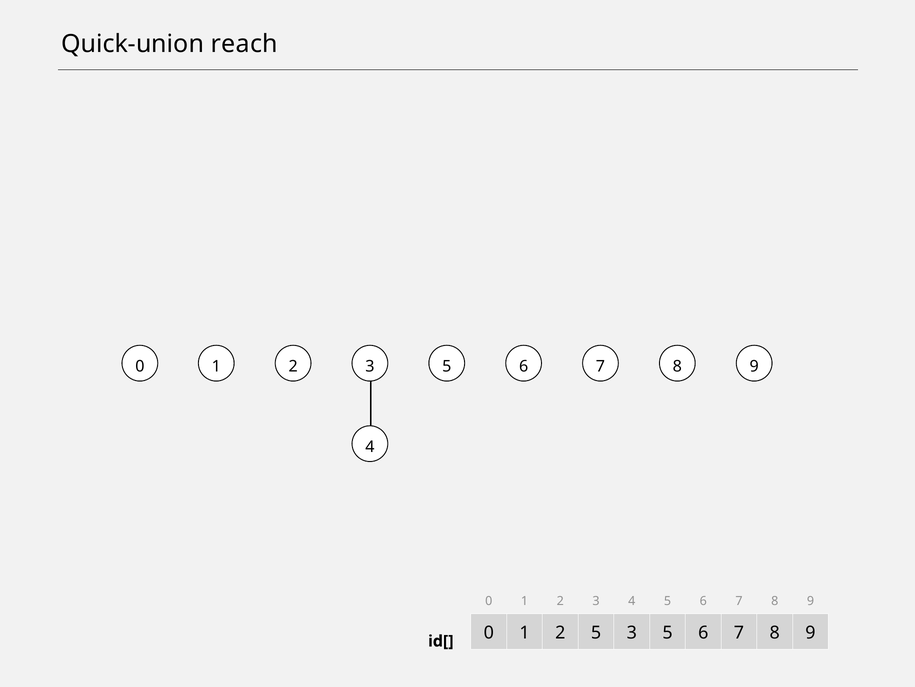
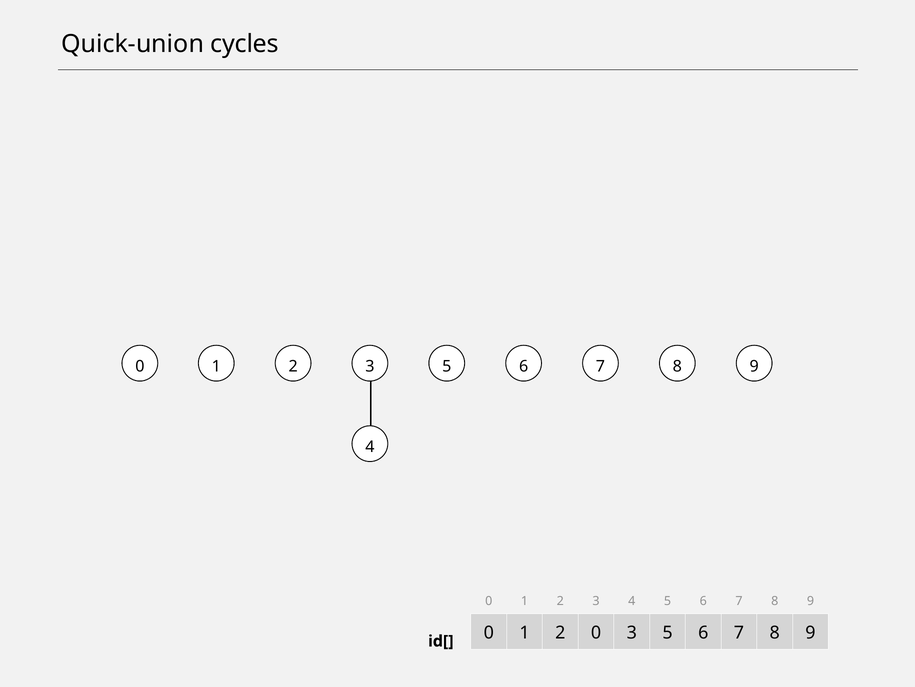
reach: reach -> cycles
2 5: 5 -> 0
